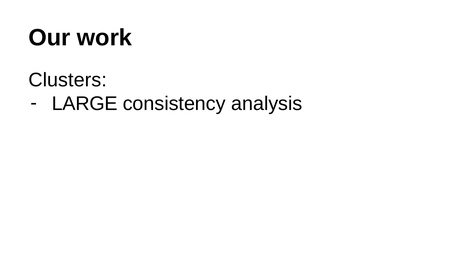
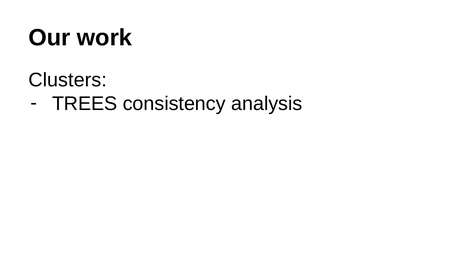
LARGE: LARGE -> TREES
